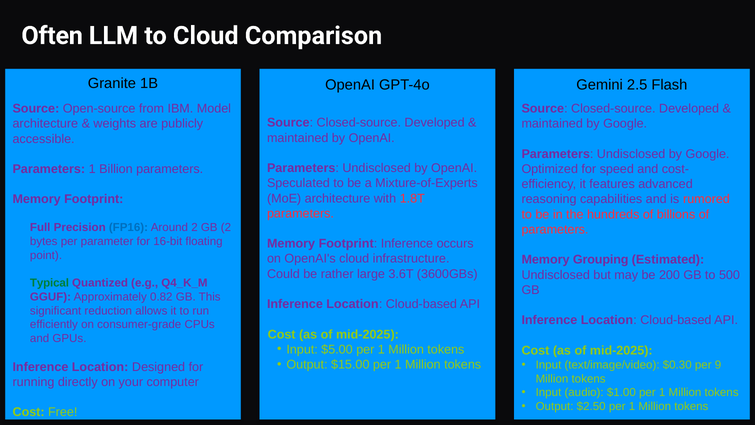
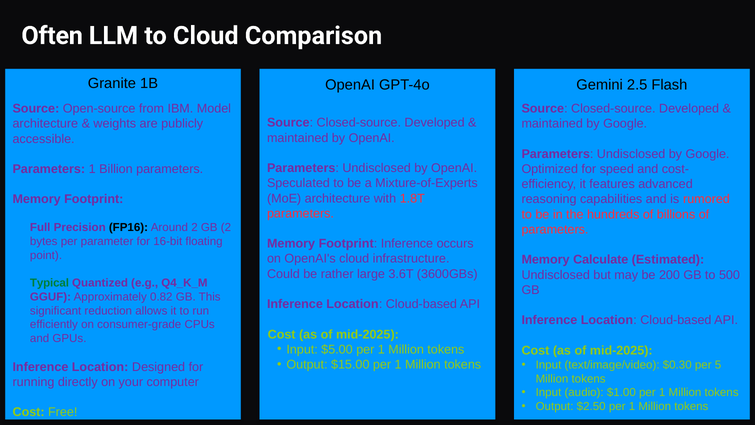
FP16 colour: blue -> black
Grouping: Grouping -> Calculate
9: 9 -> 5
